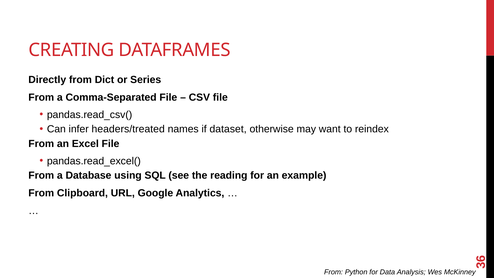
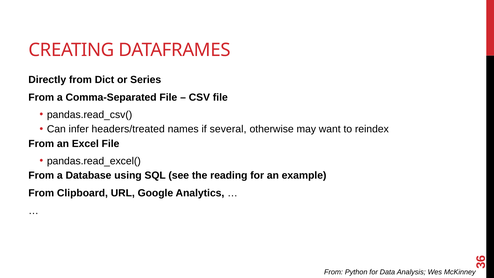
dataset: dataset -> several
